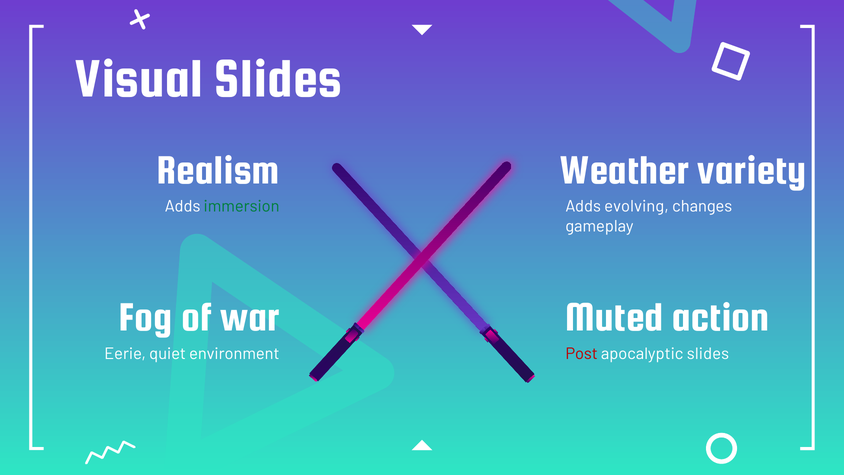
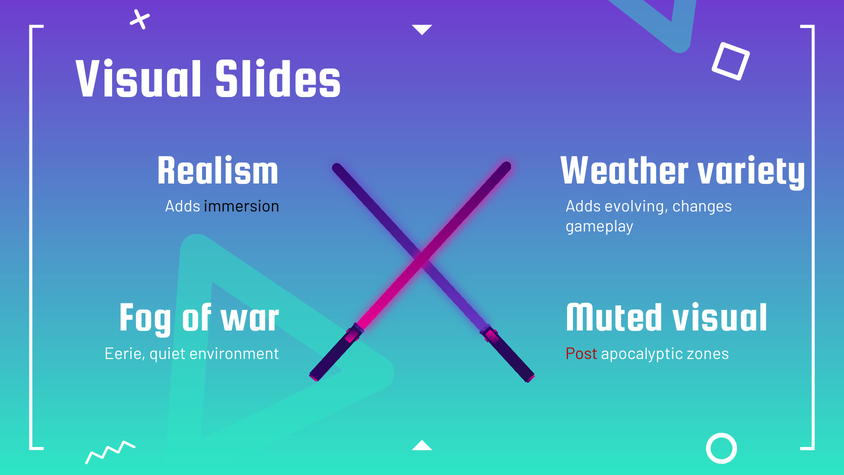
immersion colour: green -> black
Muted action: action -> visual
apocalyptic slides: slides -> zones
